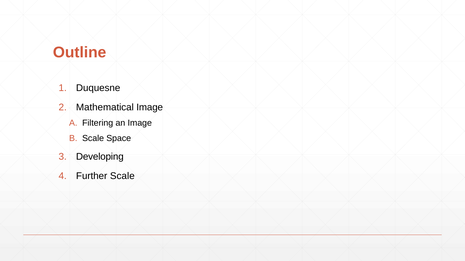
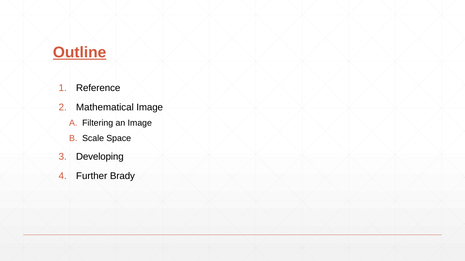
Outline underline: none -> present
Duquesne: Duquesne -> Reference
Further Scale: Scale -> Brady
